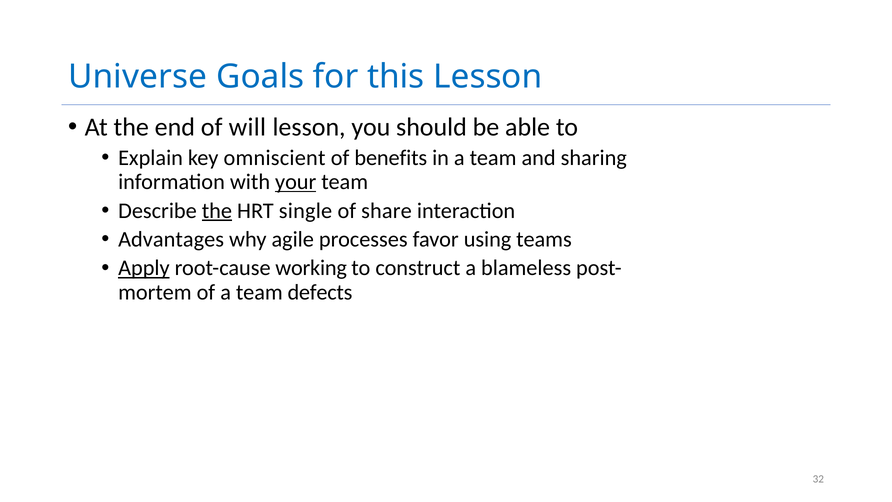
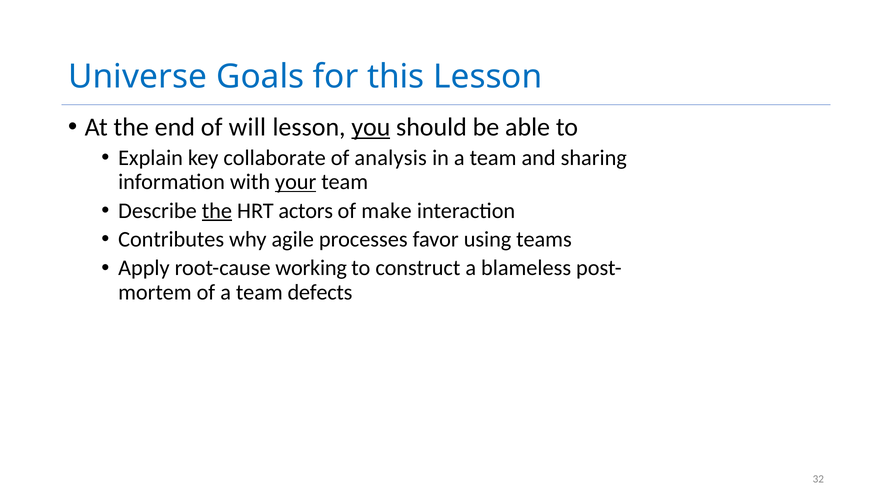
you underline: none -> present
omniscient: omniscient -> collaborate
benefits: benefits -> analysis
single: single -> actors
share: share -> make
Advantages: Advantages -> Contributes
Apply underline: present -> none
